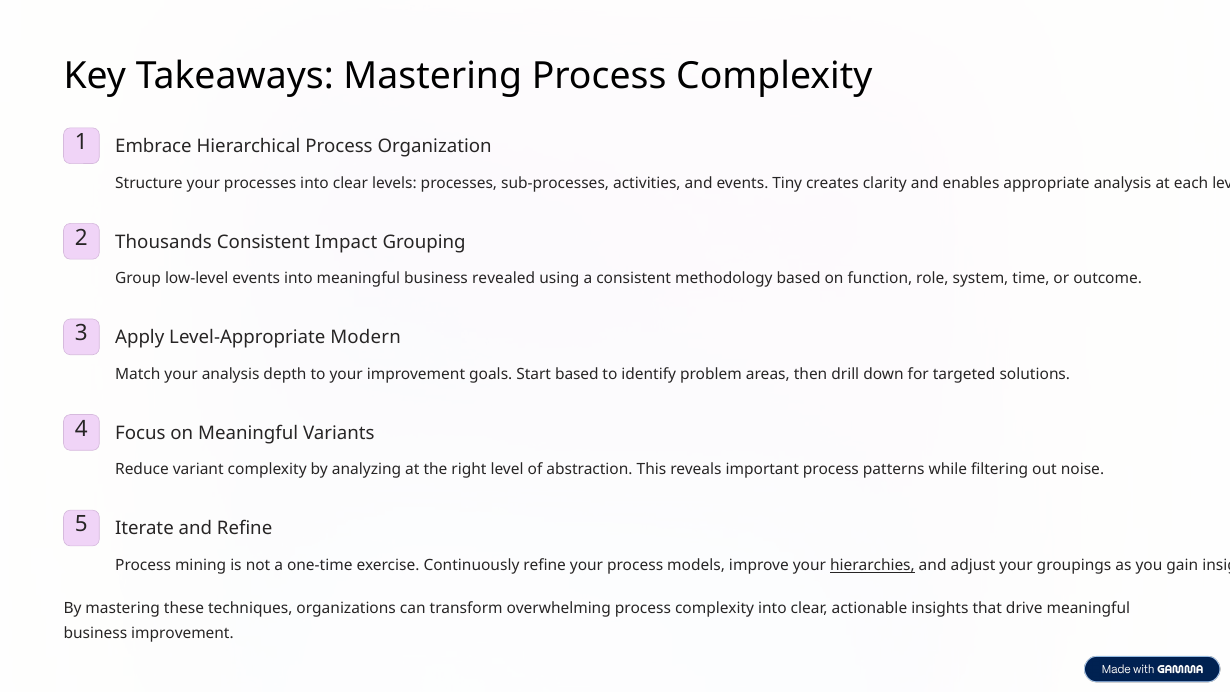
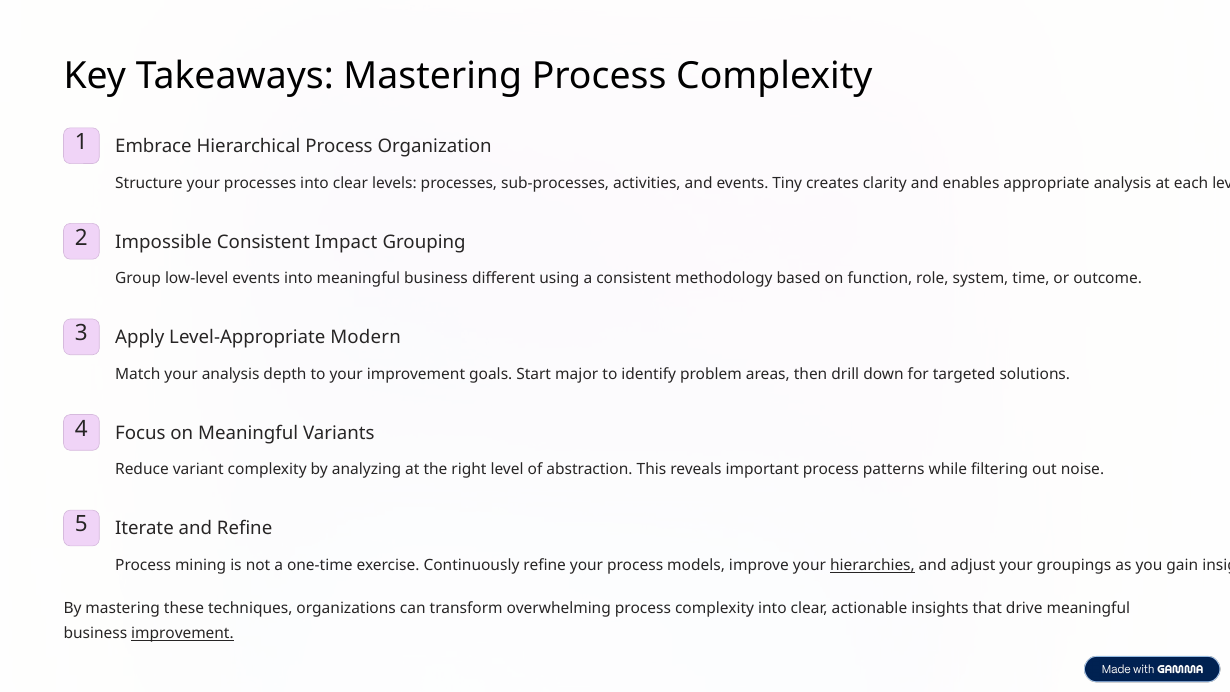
Thousands: Thousands -> Impossible
revealed: revealed -> different
Start based: based -> major
improvement at (182, 634) underline: none -> present
